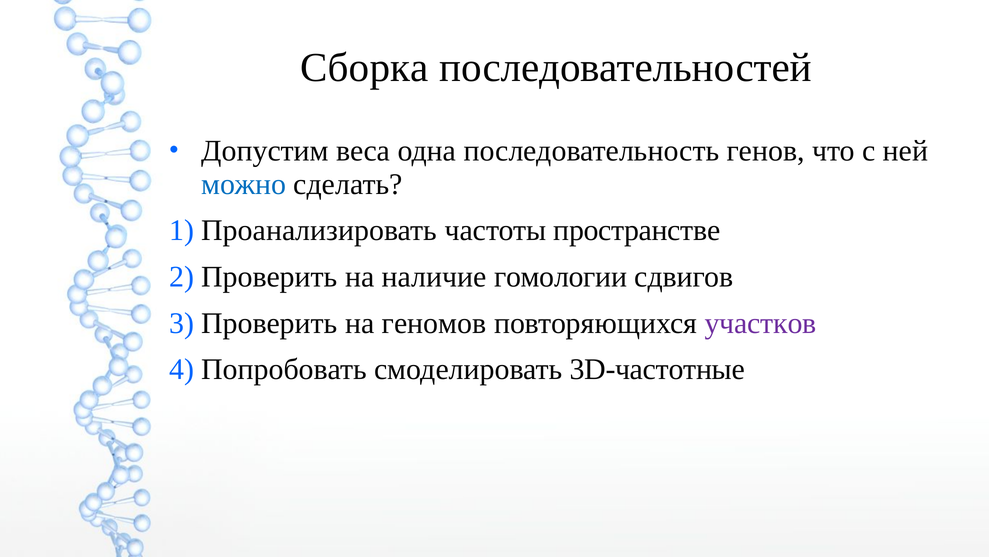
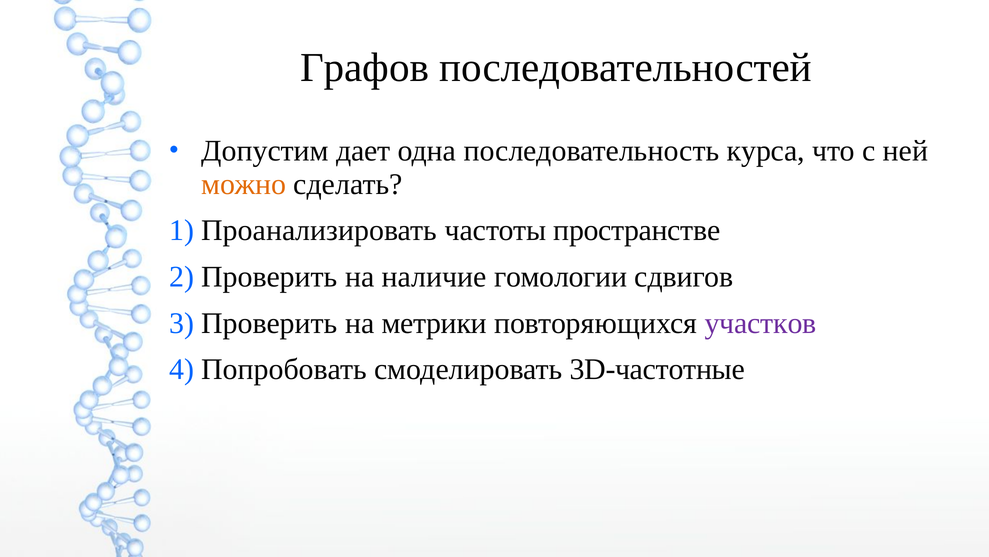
Сборка: Сборка -> Графов
веса: веса -> дает
генов: генов -> курса
можно colour: blue -> orange
геномов: геномов -> метрики
